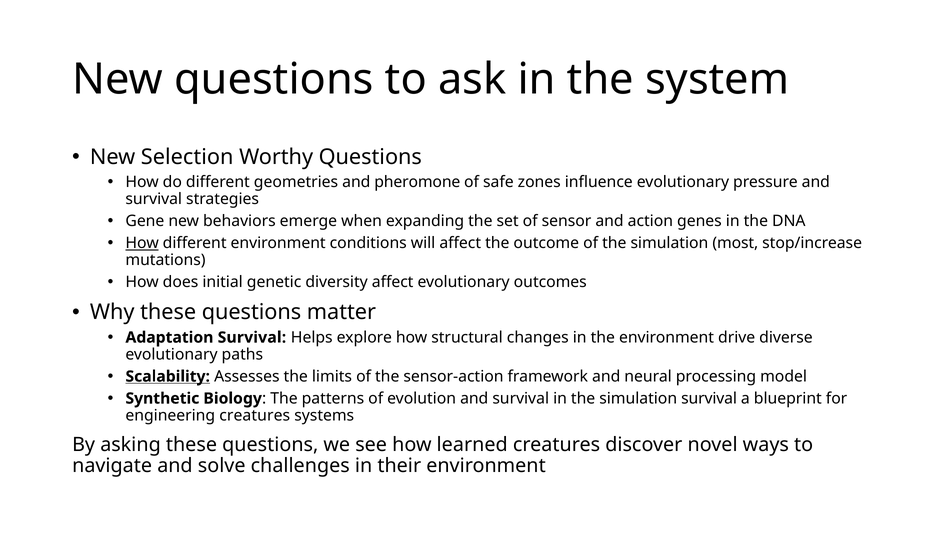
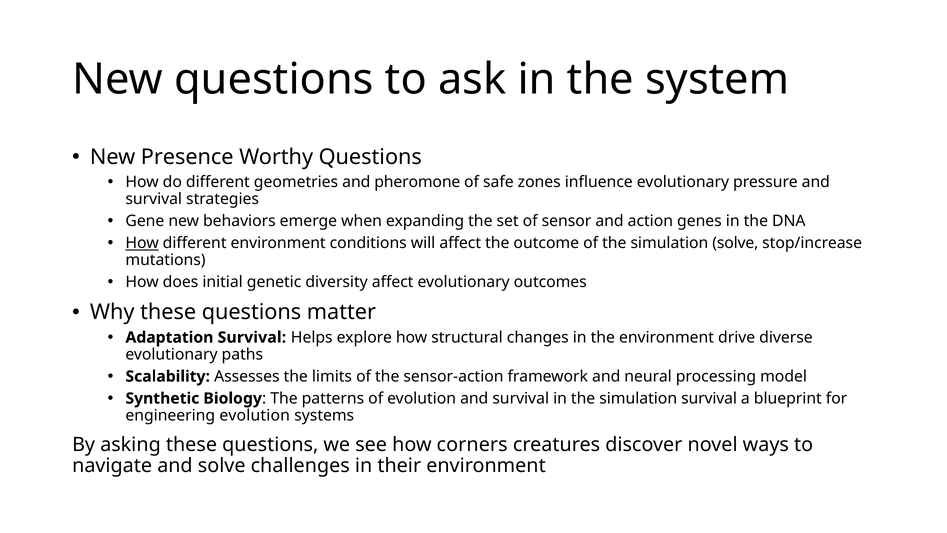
Selection: Selection -> Presence
simulation most: most -> solve
Scalability underline: present -> none
engineering creatures: creatures -> evolution
learned: learned -> corners
